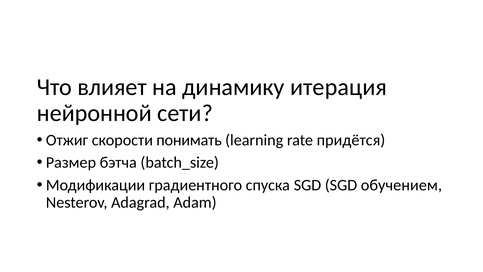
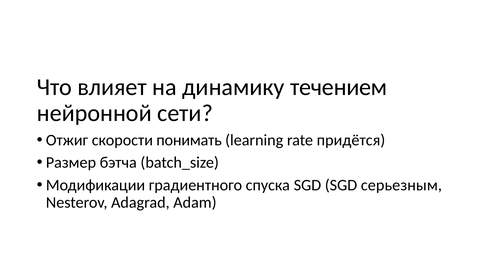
итерация: итерация -> течением
обучением: обучением -> серьезным
